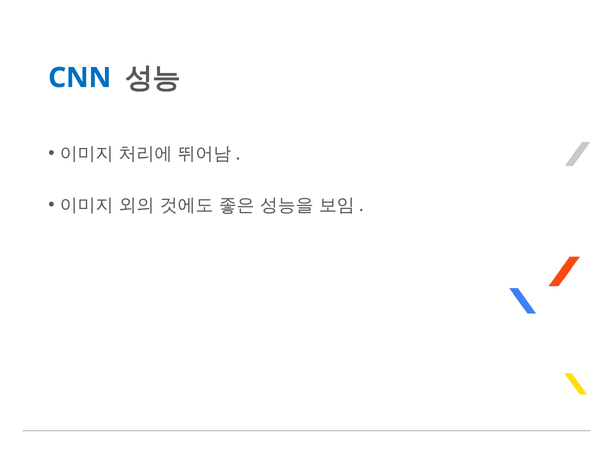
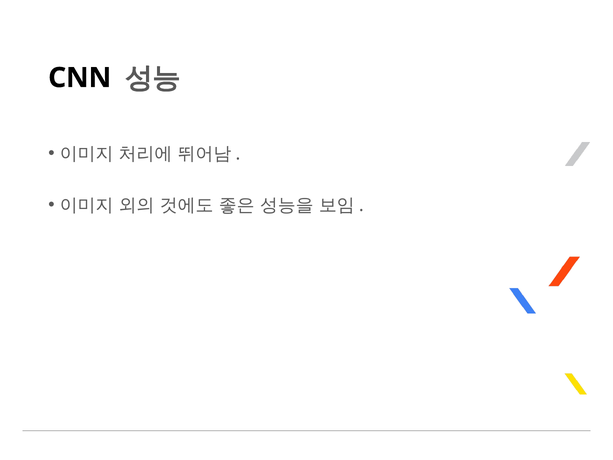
CNN colour: blue -> black
